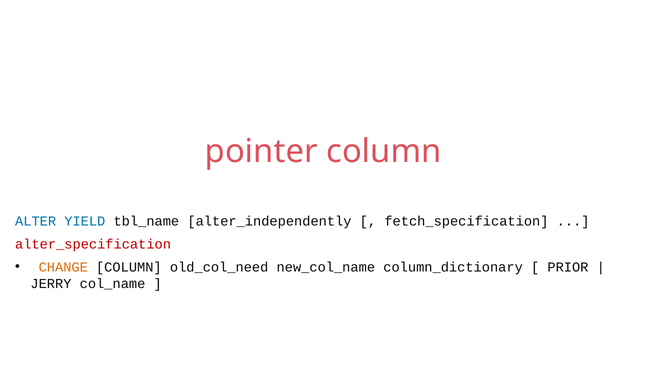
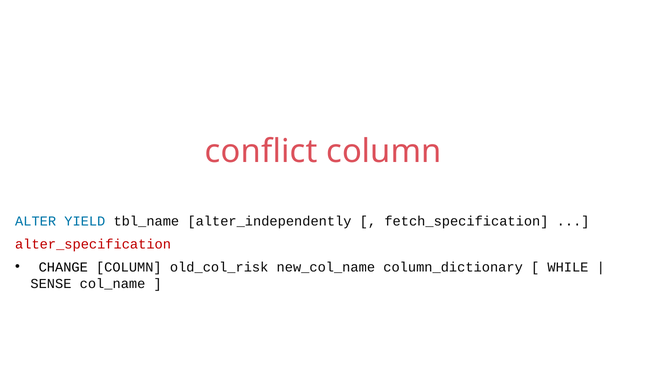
pointer: pointer -> conflict
CHANGE colour: orange -> black
old_col_need: old_col_need -> old_col_risk
PRIOR: PRIOR -> WHILE
JERRY: JERRY -> SENSE
